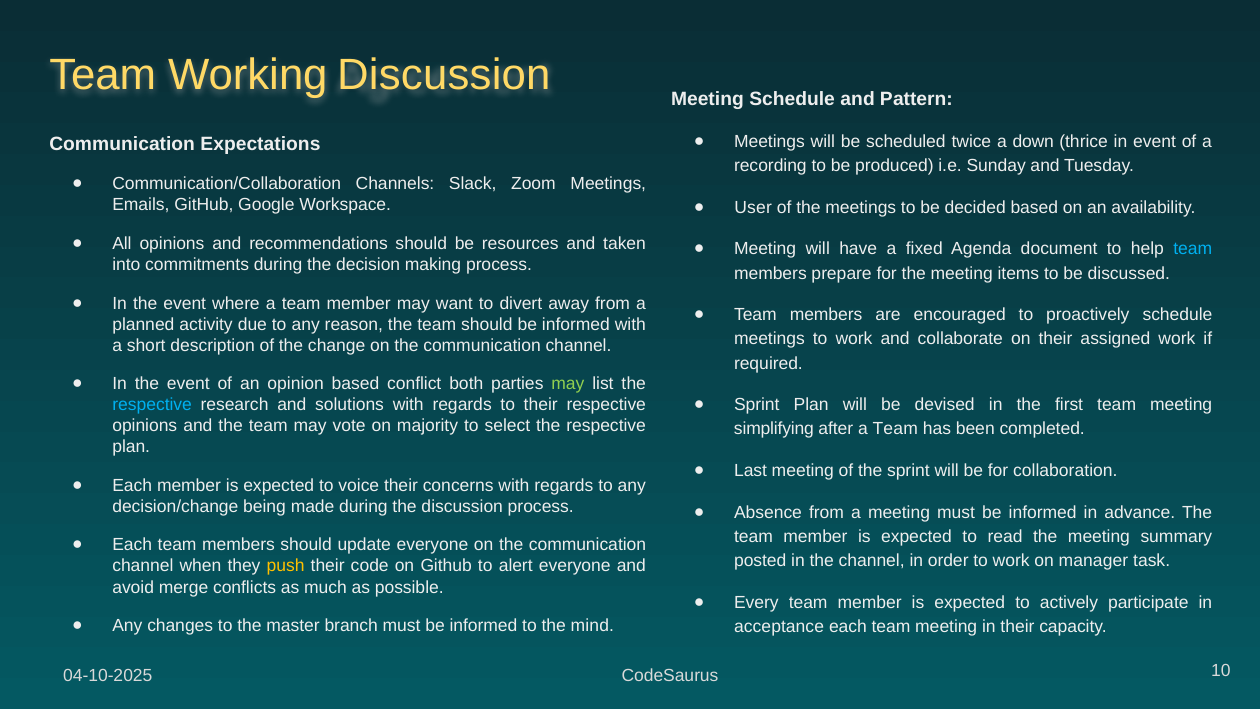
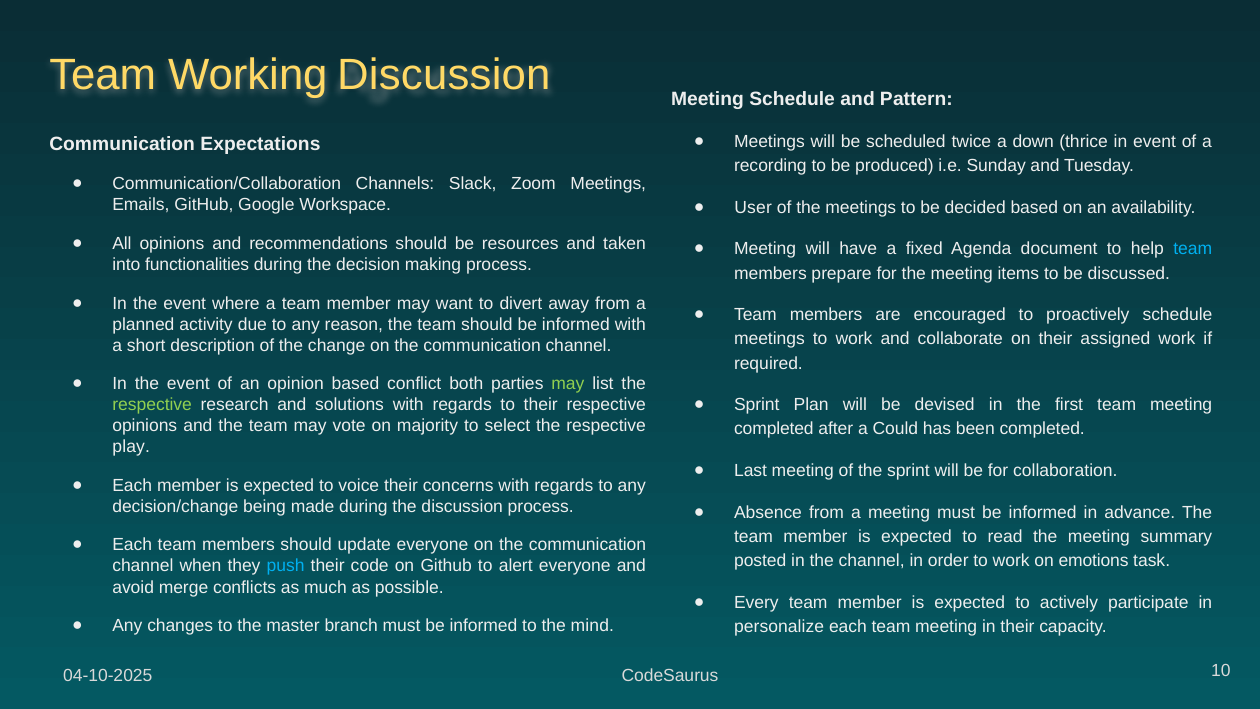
commitments: commitments -> functionalities
respective at (152, 405) colour: light blue -> light green
simplifying at (774, 429): simplifying -> completed
after a Team: Team -> Could
plan at (131, 447): plan -> play
manager: manager -> emotions
push colour: yellow -> light blue
acceptance: acceptance -> personalize
